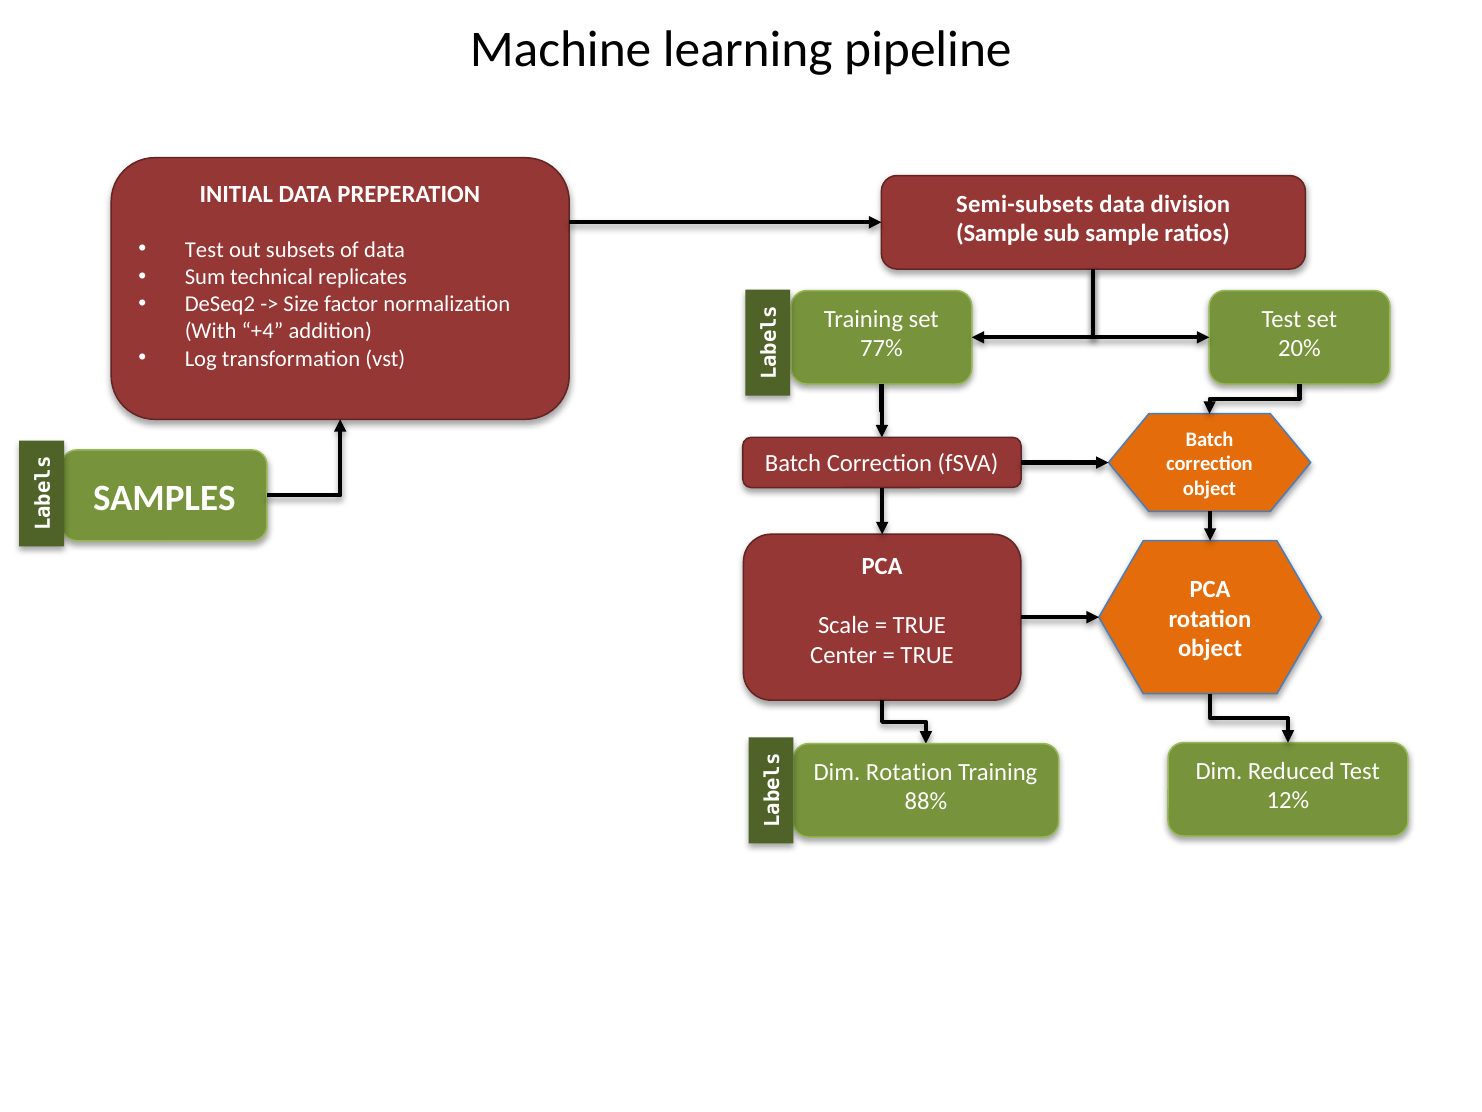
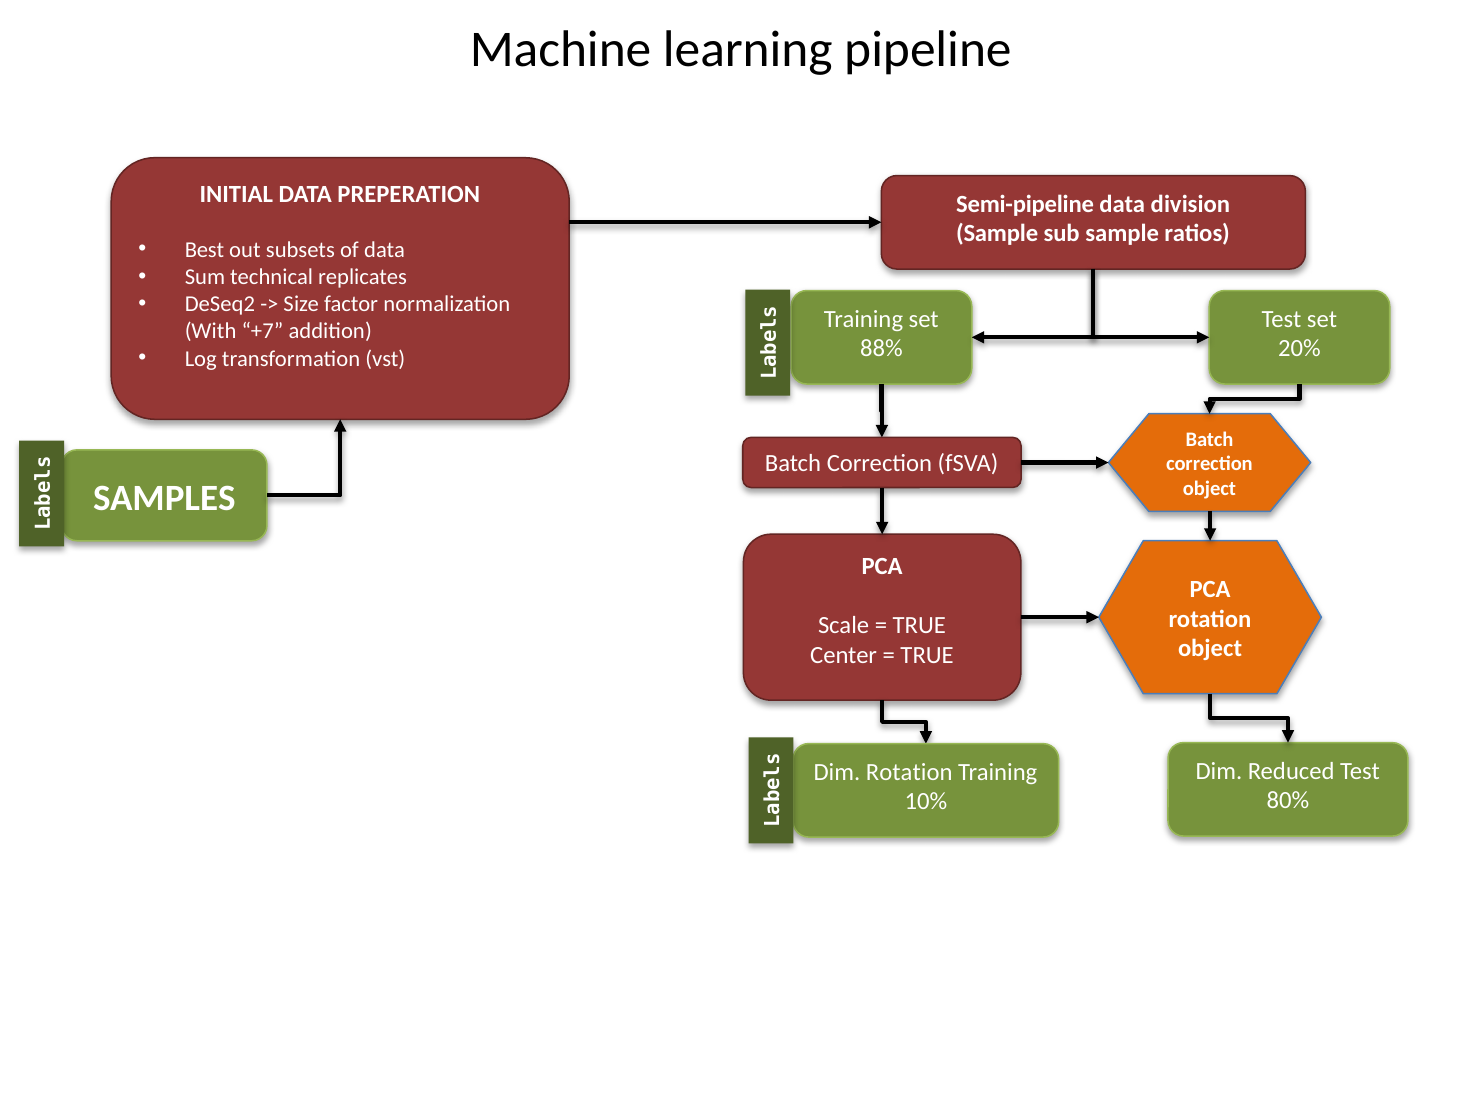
Semi-subsets: Semi-subsets -> Semi-pipeline
Test at (204, 250): Test -> Best
+4: +4 -> +7
77%: 77% -> 88%
12%: 12% -> 80%
88%: 88% -> 10%
